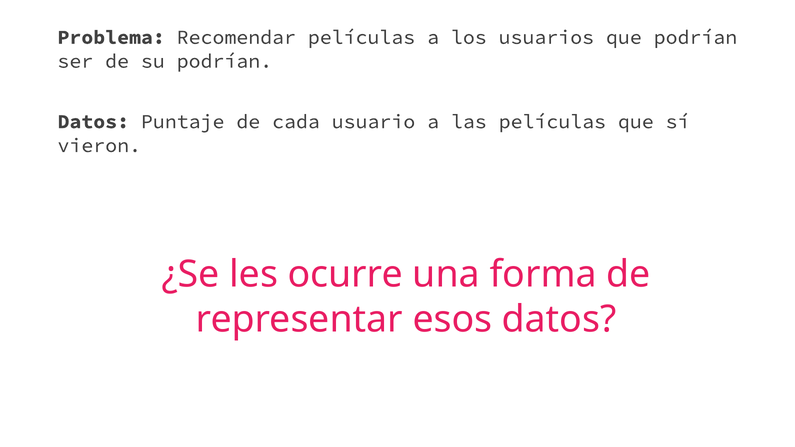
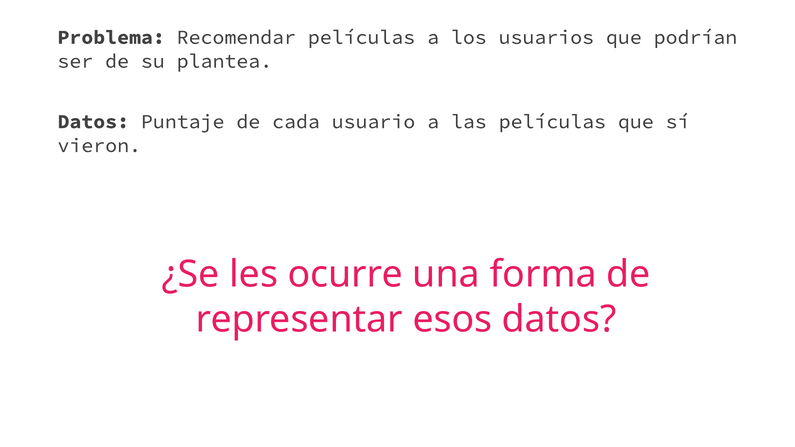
su podrían: podrían -> plantea
